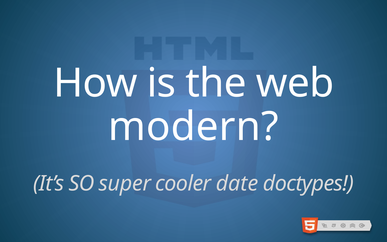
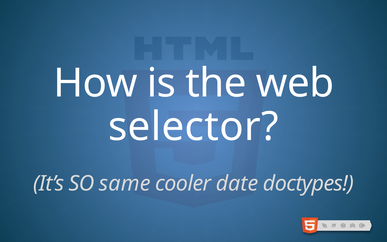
modern: modern -> selector
super: super -> same
